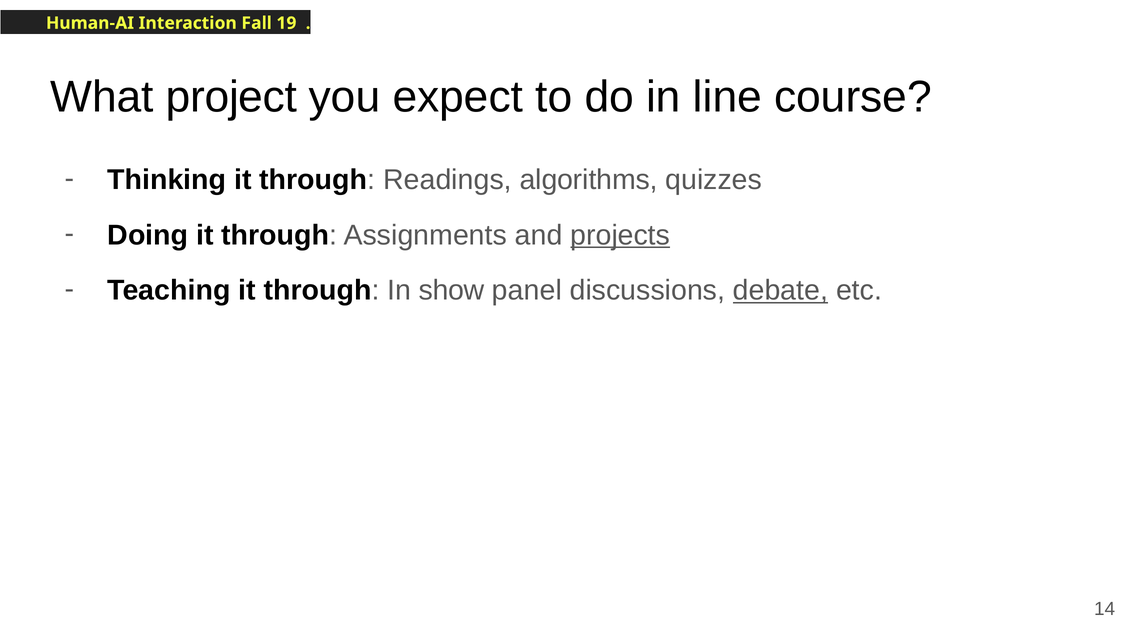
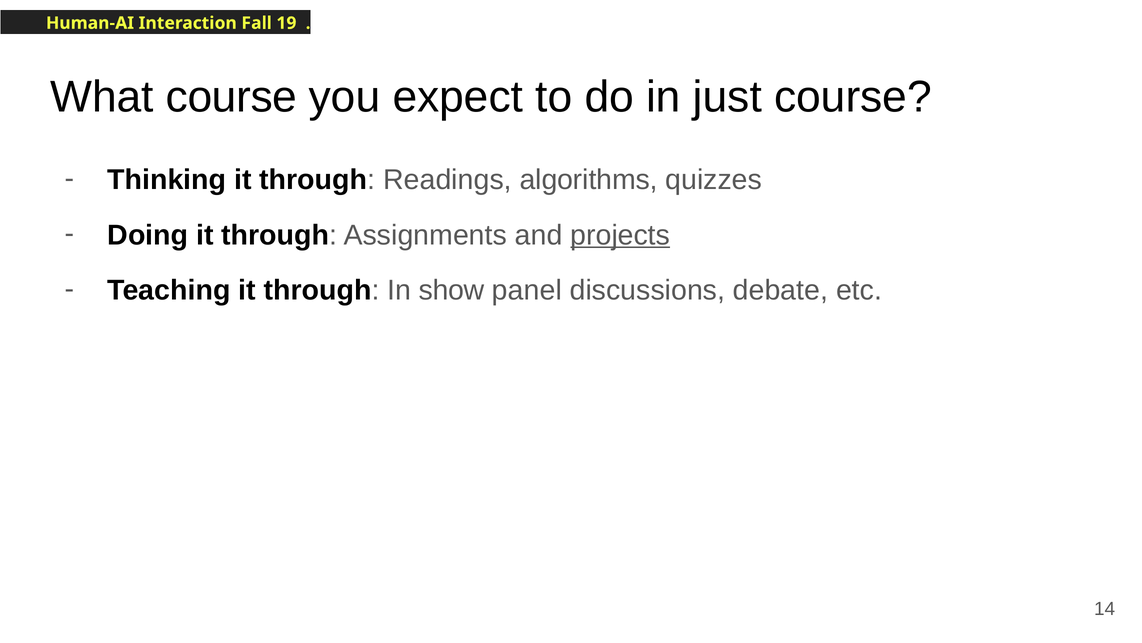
What project: project -> course
line: line -> just
debate underline: present -> none
